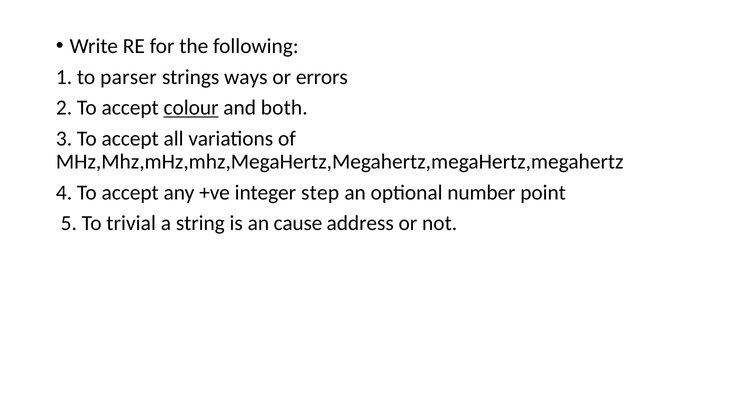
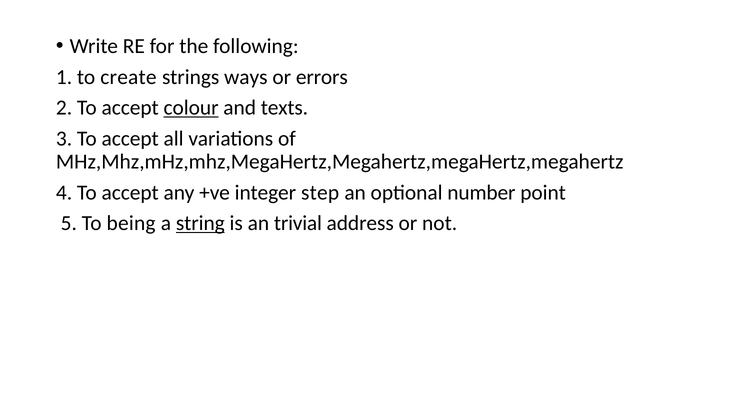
parser: parser -> create
both: both -> texts
trivial: trivial -> being
string underline: none -> present
cause: cause -> trivial
